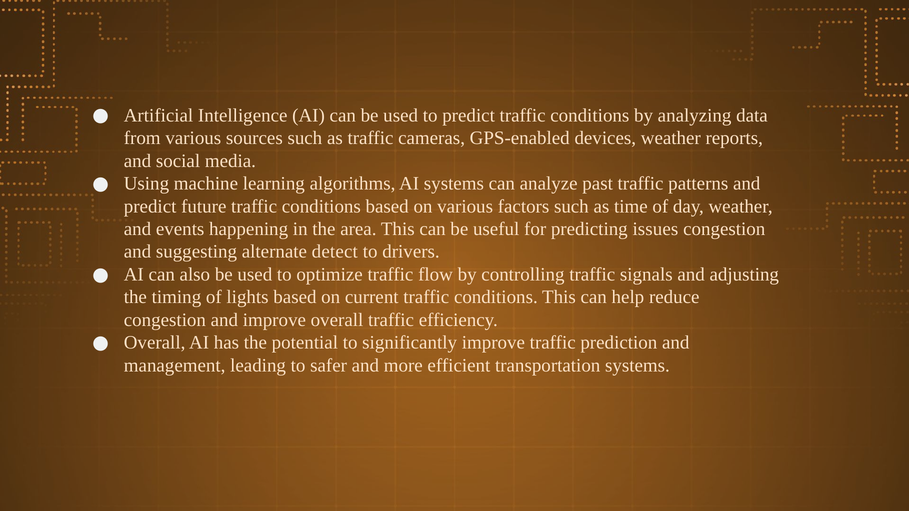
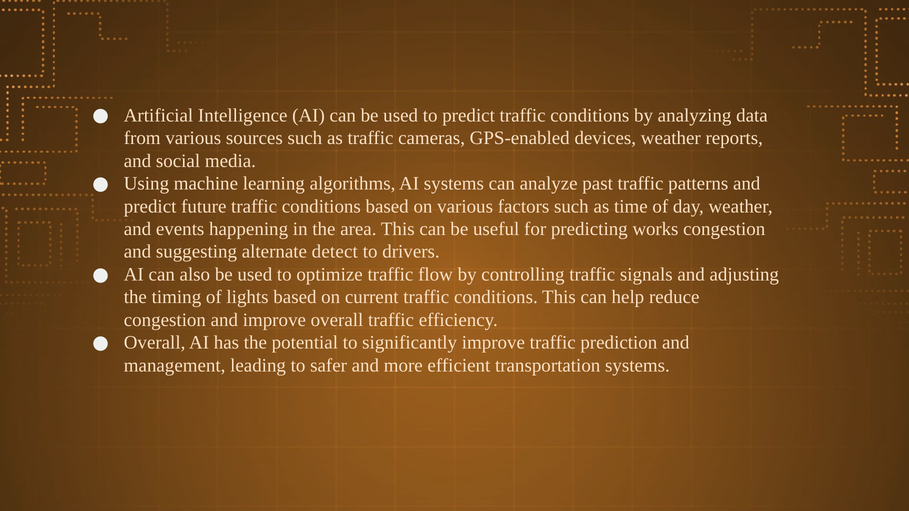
issues: issues -> works
